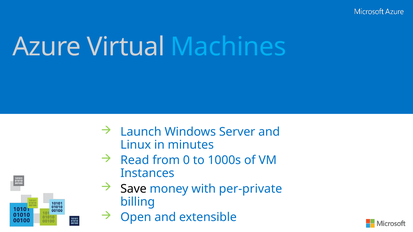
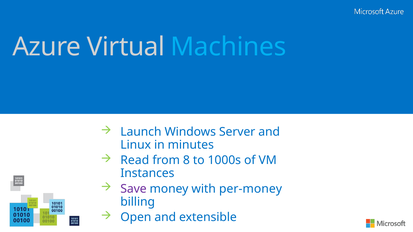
0: 0 -> 8
Save colour: black -> purple
per-private: per-private -> per-money
